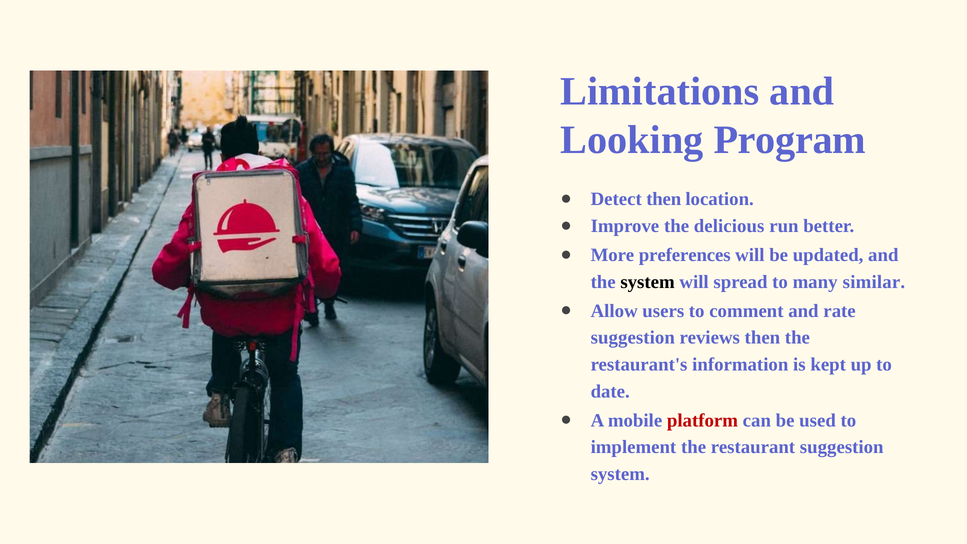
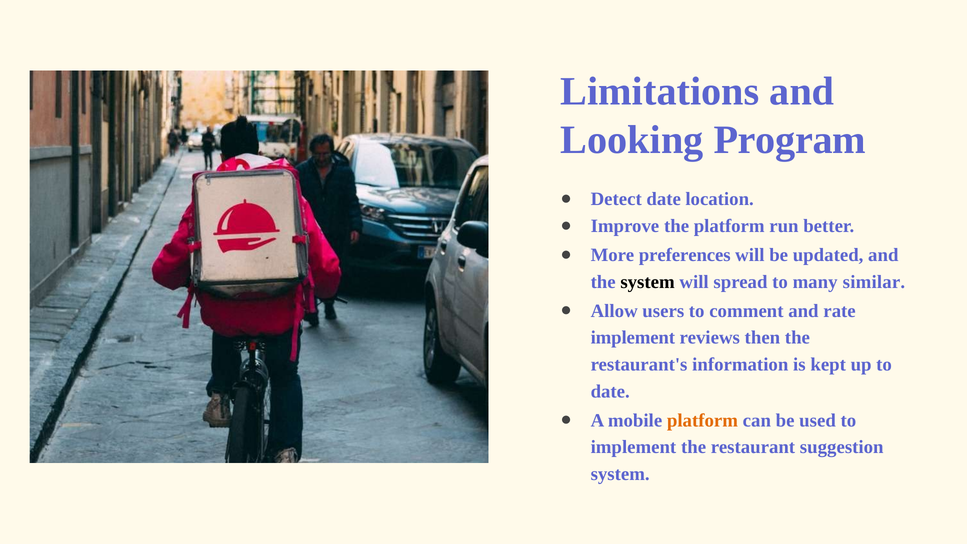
Detect then: then -> date
the delicious: delicious -> platform
suggestion at (633, 338): suggestion -> implement
platform at (702, 420) colour: red -> orange
